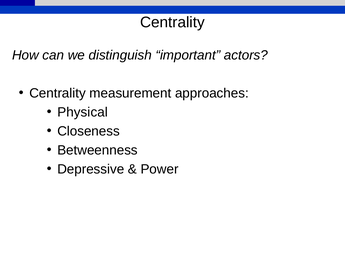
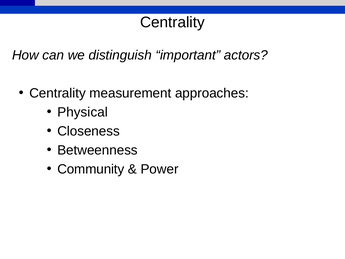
Depressive: Depressive -> Community
